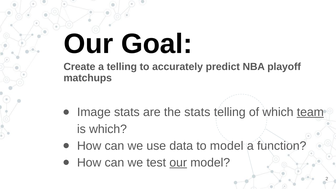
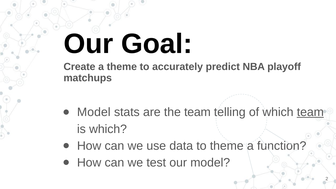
a telling: telling -> theme
Image at (94, 112): Image -> Model
the stats: stats -> team
to model: model -> theme
our at (178, 163) underline: present -> none
